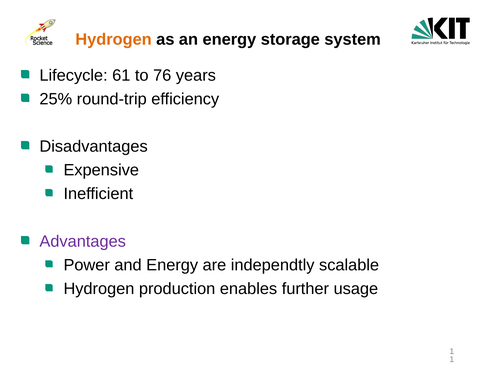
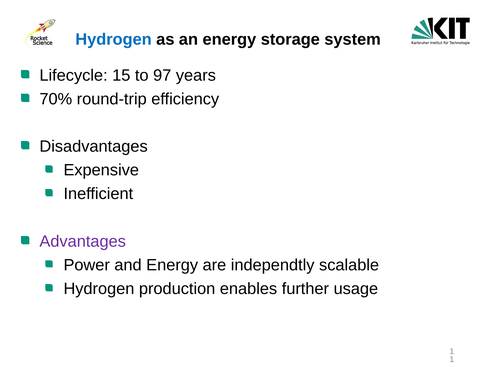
Hydrogen at (114, 39) colour: orange -> blue
61: 61 -> 15
76: 76 -> 97
25%: 25% -> 70%
